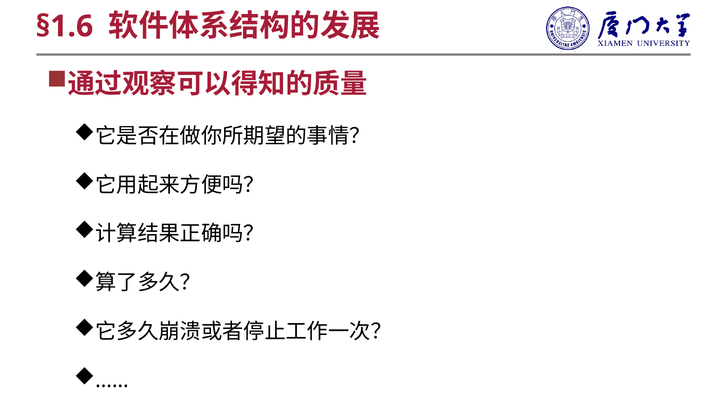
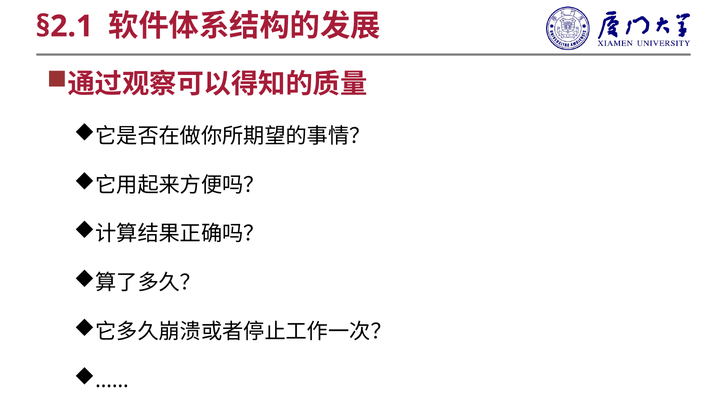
§1.6: §1.6 -> §2.1
